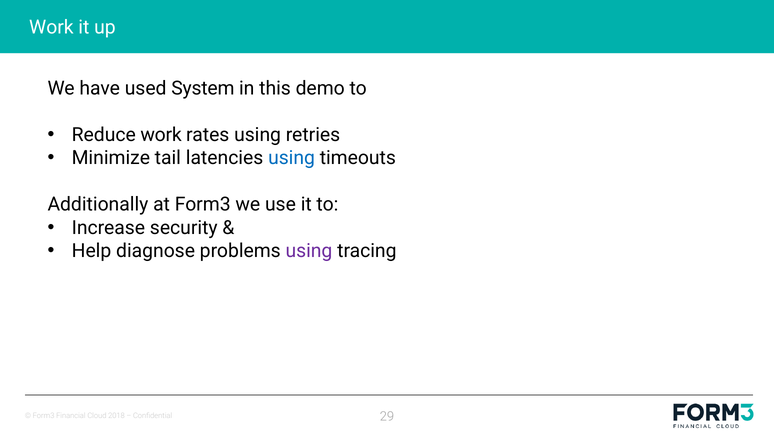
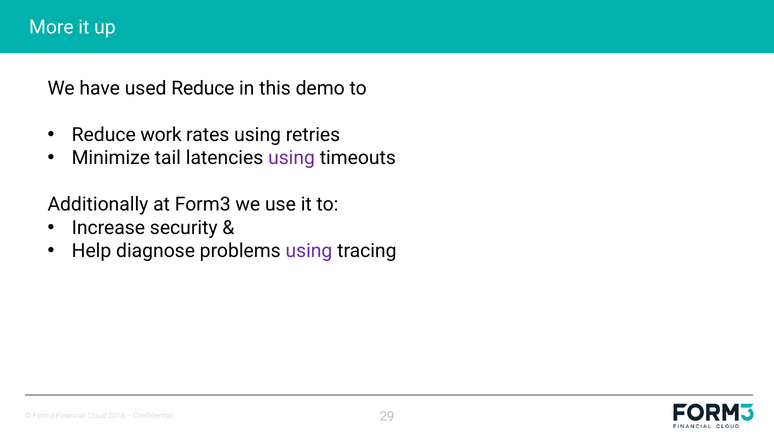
Work at (51, 27): Work -> More
used System: System -> Reduce
using at (292, 158) colour: blue -> purple
